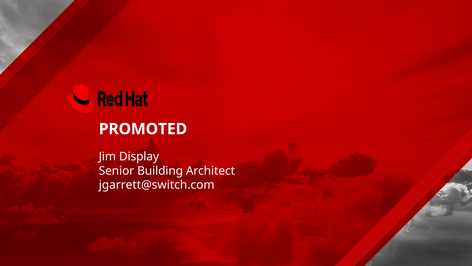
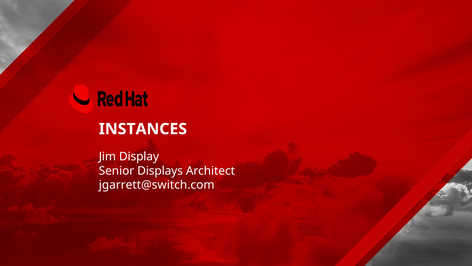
PROMOTED: PROMOTED -> INSTANCES
Building: Building -> Displays
